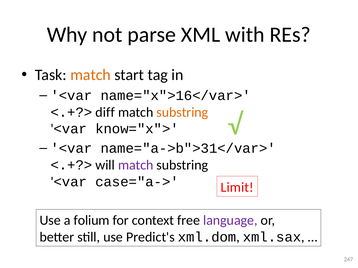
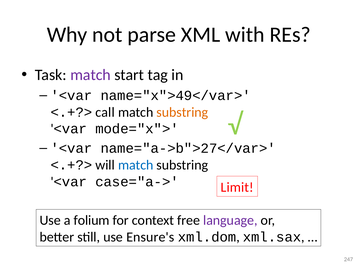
match at (91, 75) colour: orange -> purple
name="x">16</var>: name="x">16</var> -> name="x">49</var>
diff: diff -> call
know="x">: know="x"> -> mode="x">
name="a->b">31</var>: name="a->b">31</var> -> name="a->b">27</var>
match at (136, 165) colour: purple -> blue
Predict's: Predict's -> Ensure's
